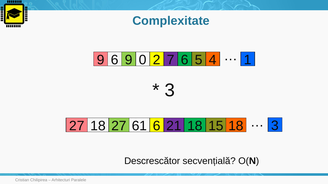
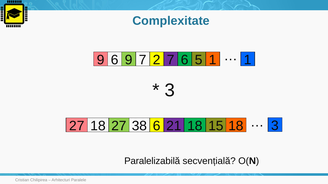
9 0: 0 -> 7
5 4: 4 -> 1
61: 61 -> 38
Descrescător: Descrescător -> Paralelizabilă
